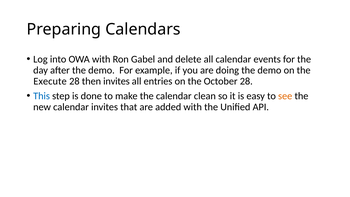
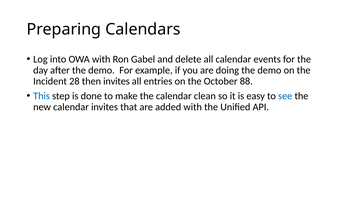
Execute: Execute -> Incident
October 28: 28 -> 88
see colour: orange -> blue
